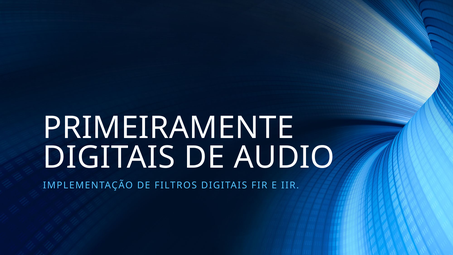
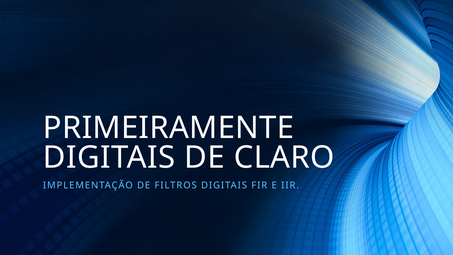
AUDIO: AUDIO -> CLARO
